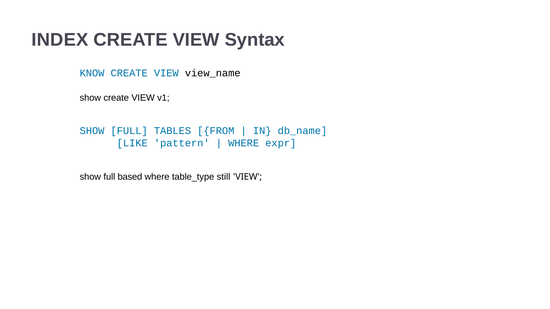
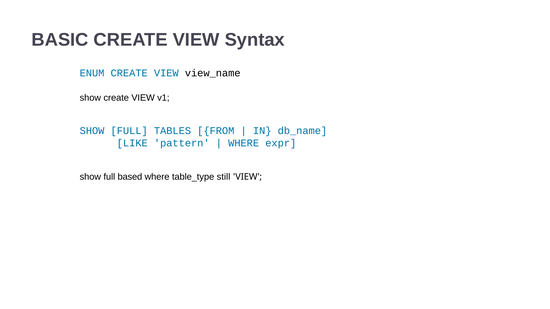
INDEX: INDEX -> BASIC
KNOW: KNOW -> ENUM
